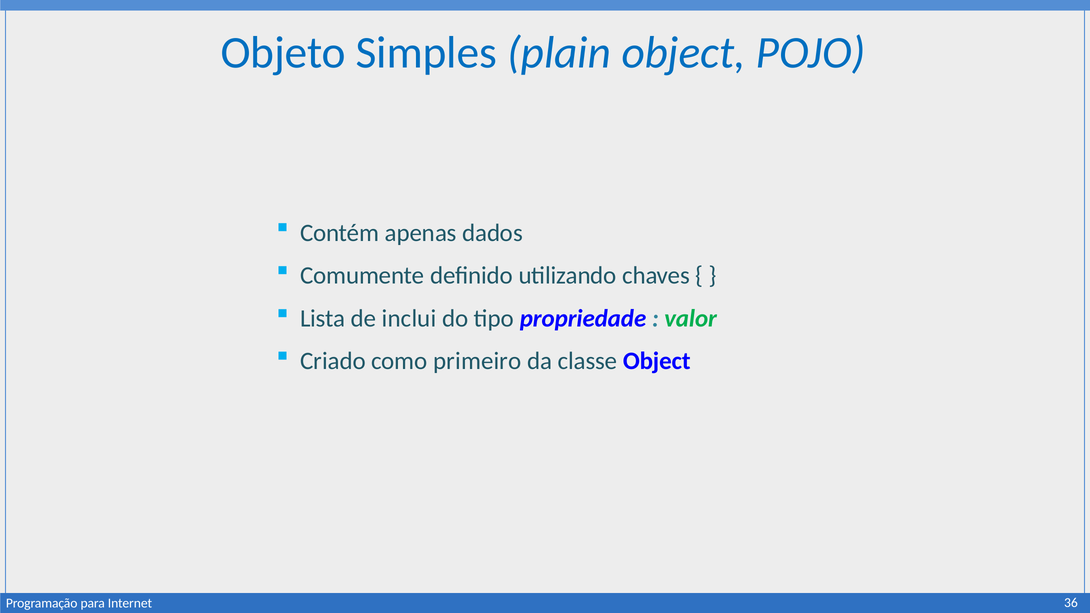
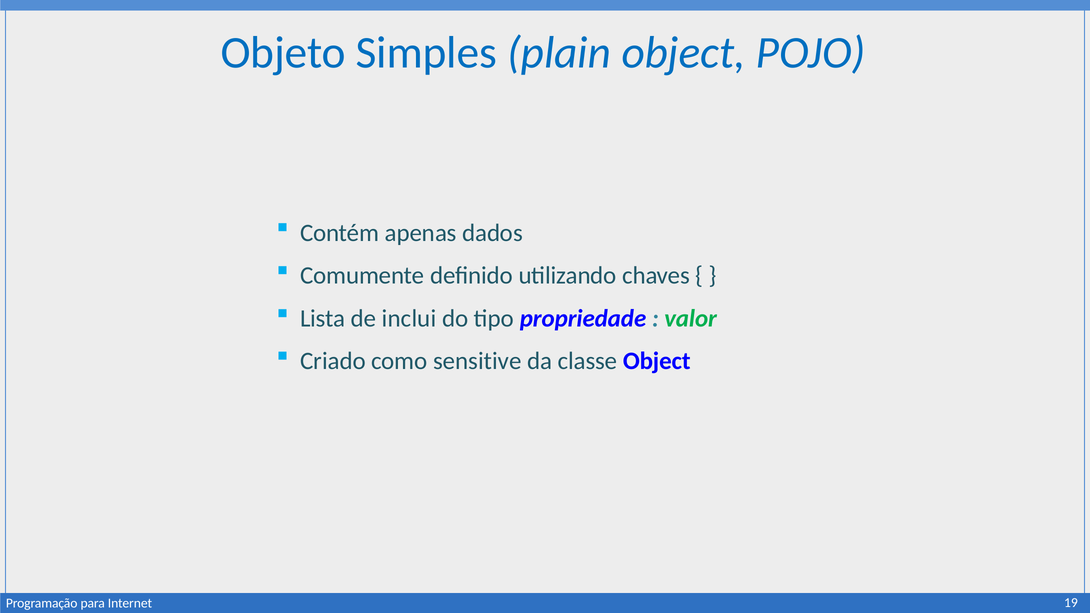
primeiro: primeiro -> sensitive
36: 36 -> 19
